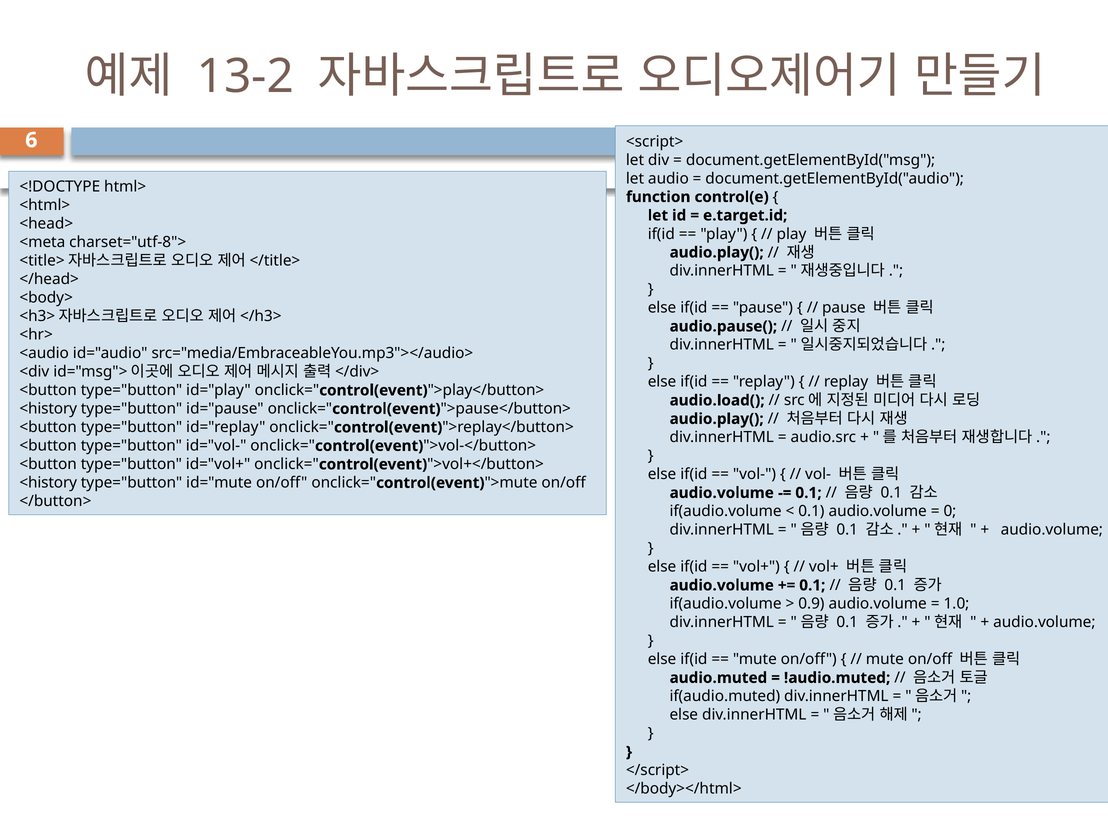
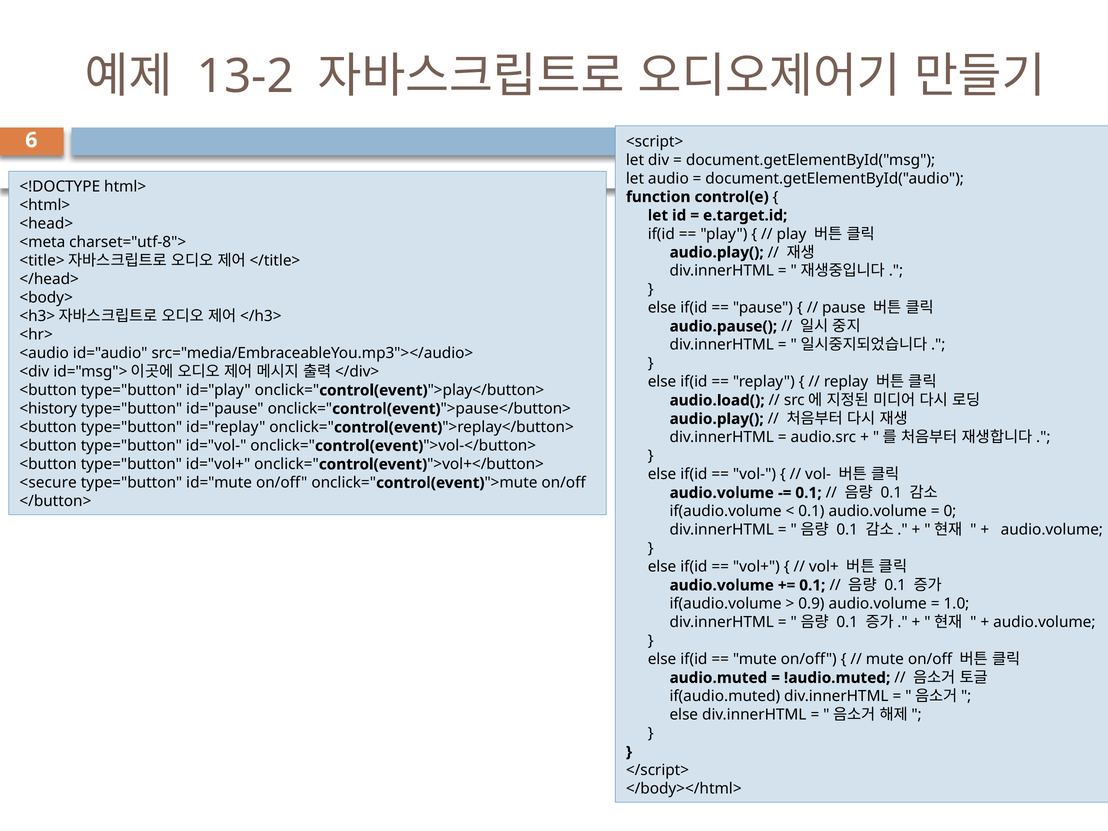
<history at (48, 483): <history -> <secure
